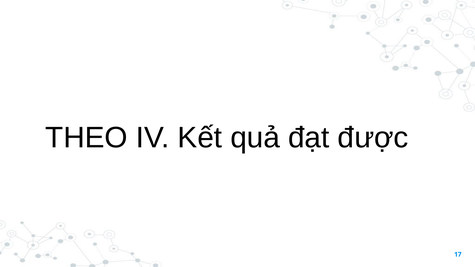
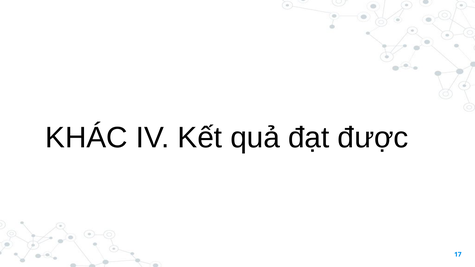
THEO: THEO -> KHÁC
